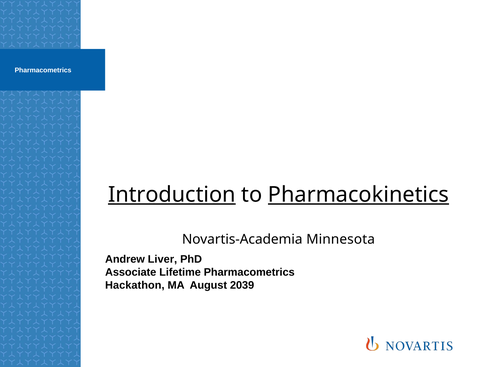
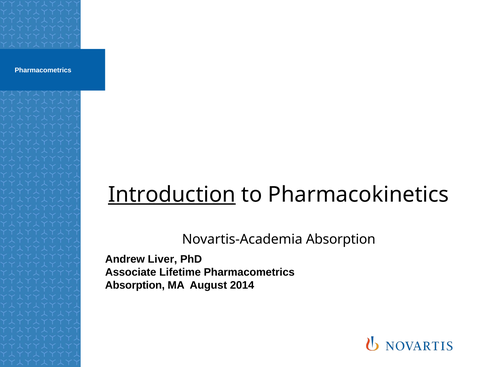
Pharmacokinetics underline: present -> none
Novartis-Academia Minnesota: Minnesota -> Absorption
Hackathon at (135, 285): Hackathon -> Absorption
2039: 2039 -> 2014
